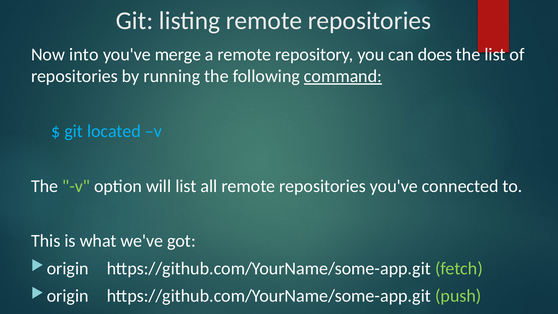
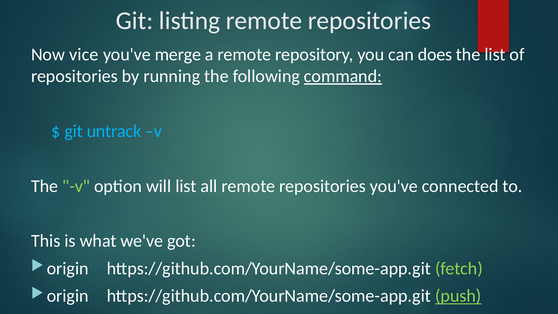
into: into -> vice
located: located -> untrack
push underline: none -> present
